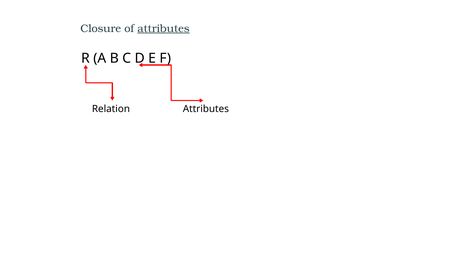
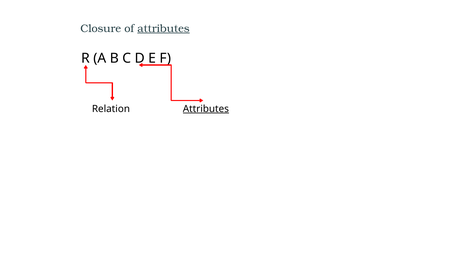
Attributes at (206, 109) underline: none -> present
